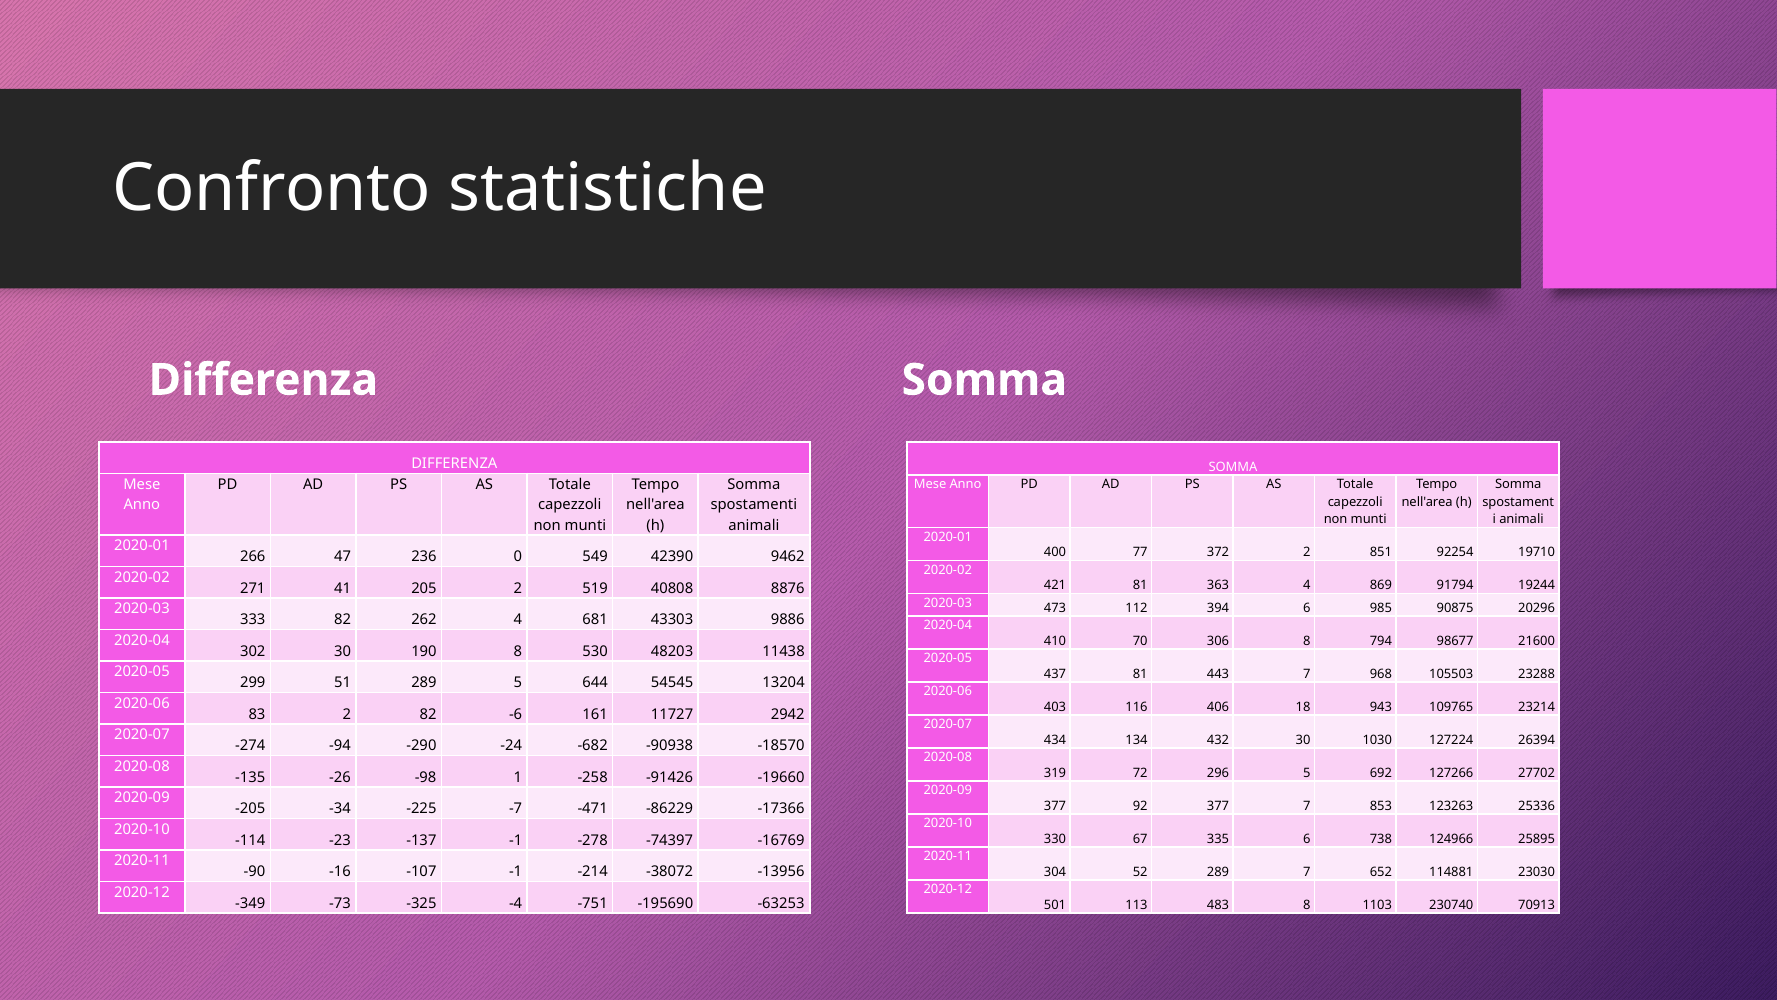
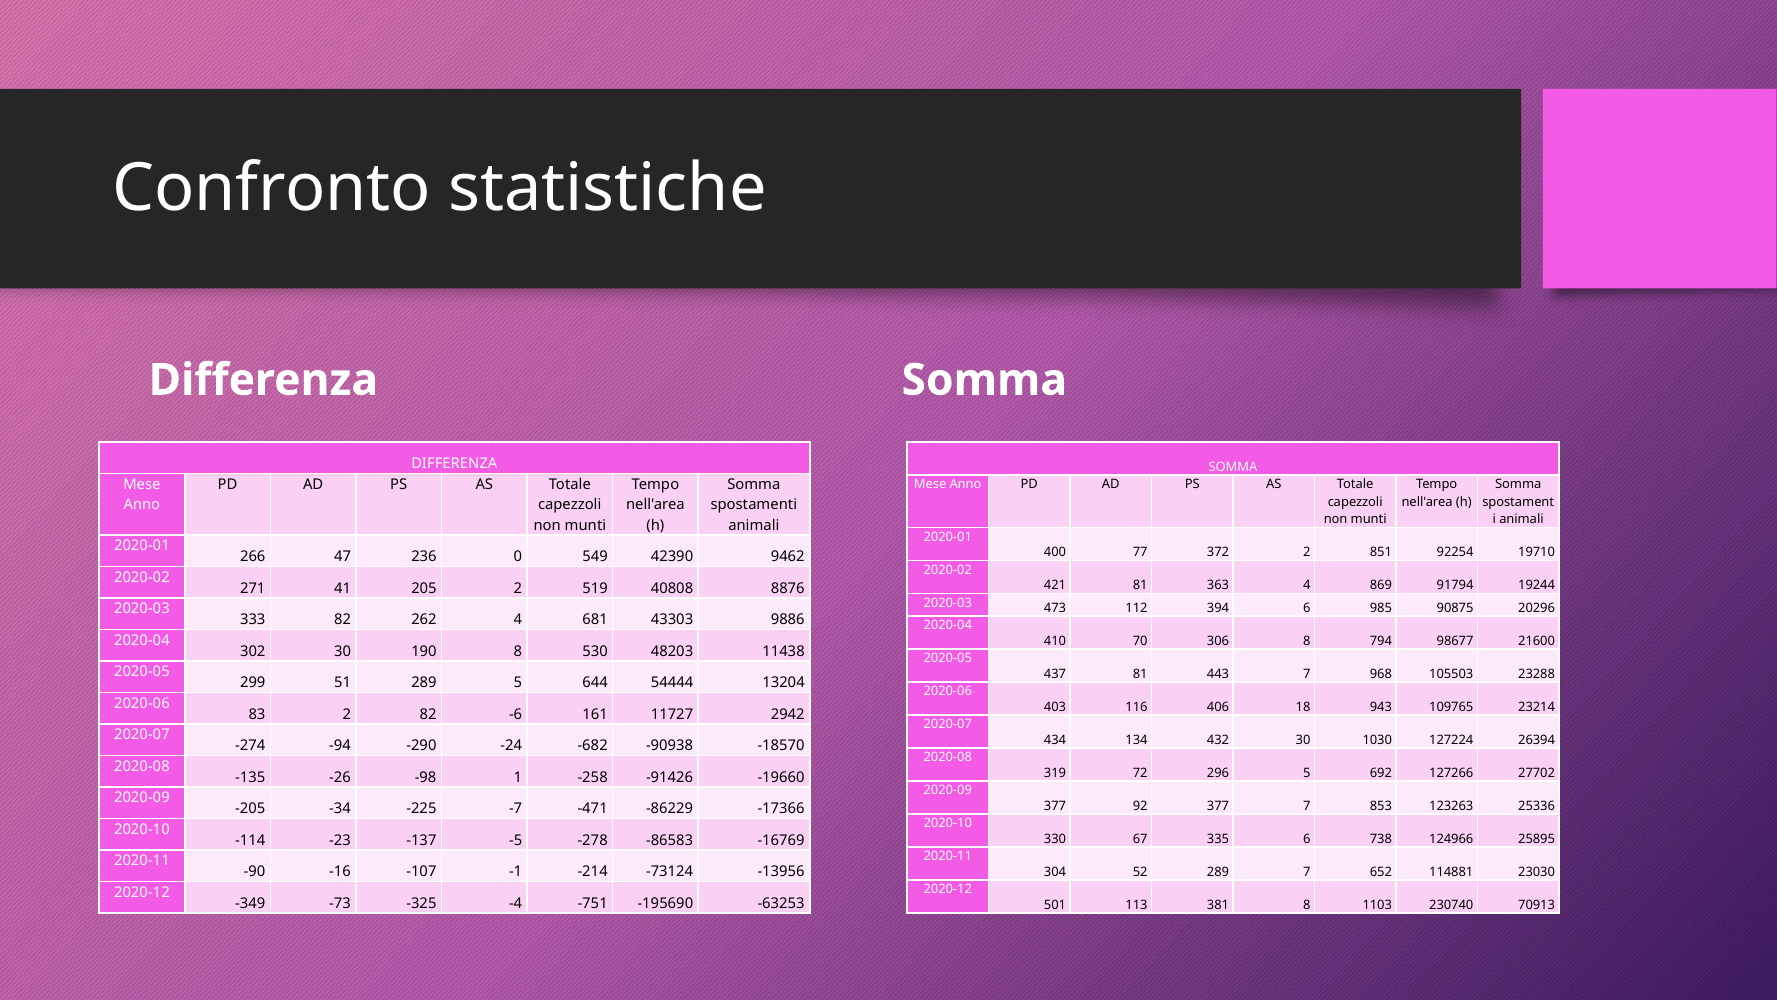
54545: 54545 -> 54444
-137 -1: -1 -> -5
-74397: -74397 -> -86583
-38072: -38072 -> -73124
483: 483 -> 381
